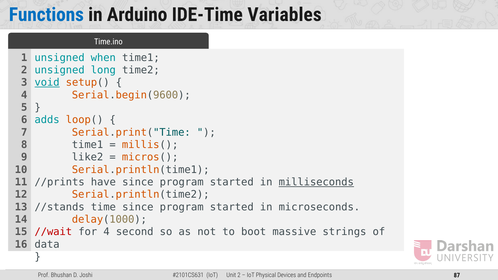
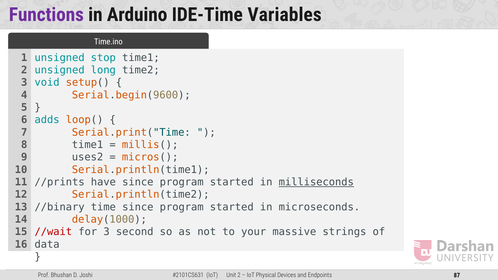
Functions colour: blue -> purple
when: when -> stop
void underline: present -> none
like2: like2 -> uses2
//stands: //stands -> //binary
for 4: 4 -> 3
boot: boot -> your
